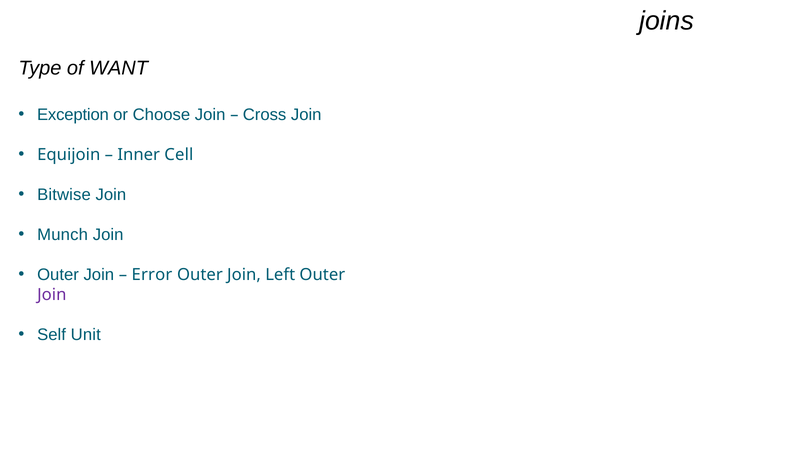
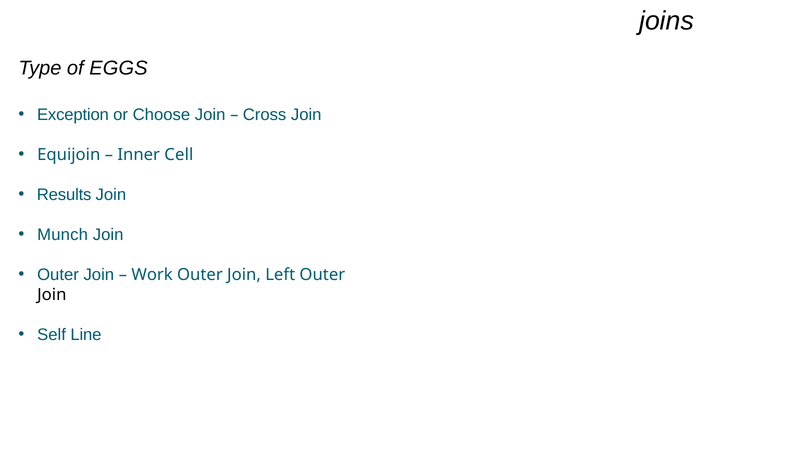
WANT: WANT -> EGGS
Bitwise: Bitwise -> Results
Error: Error -> Work
Join at (52, 295) colour: purple -> black
Unit: Unit -> Line
